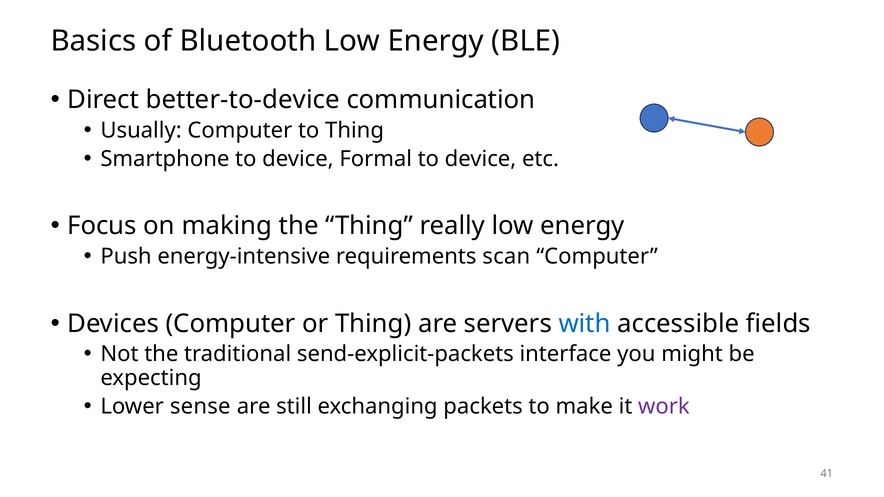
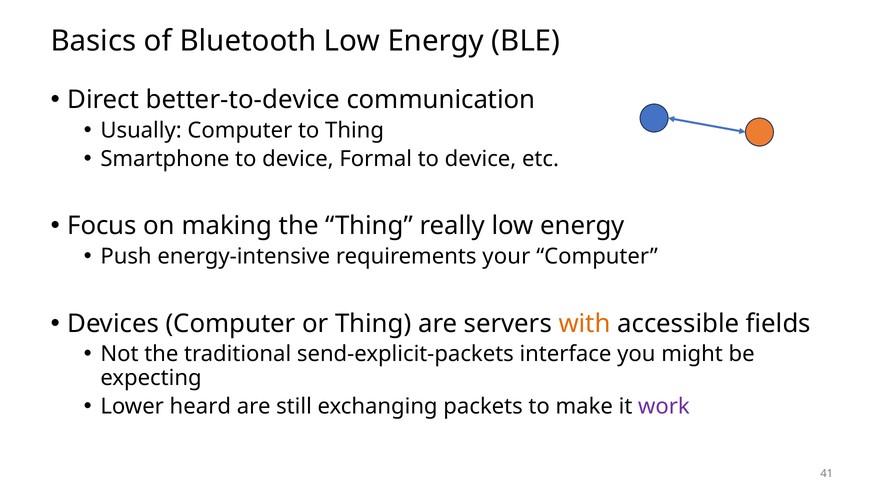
scan: scan -> your
with colour: blue -> orange
sense: sense -> heard
